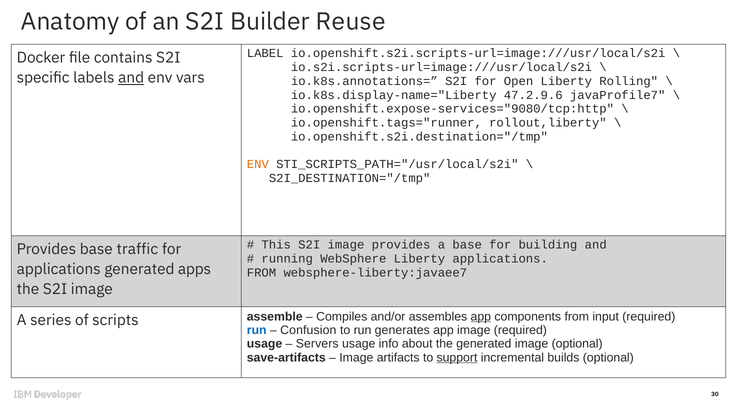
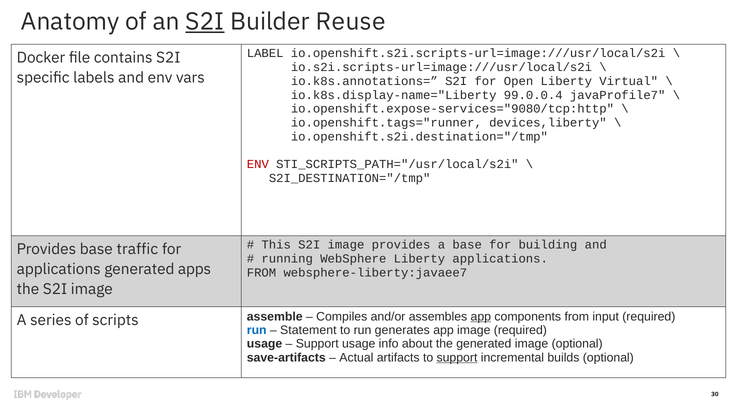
S2I at (205, 22) underline: none -> present
and at (131, 78) underline: present -> none
Rolling: Rolling -> Virtual
47.2.9.6: 47.2.9.6 -> 99.0.0.4
rollout,liberty: rollout,liberty -> devices,liberty
ENV at (258, 165) colour: orange -> red
Confusion: Confusion -> Statement
Servers at (317, 344): Servers -> Support
Image at (356, 358): Image -> Actual
